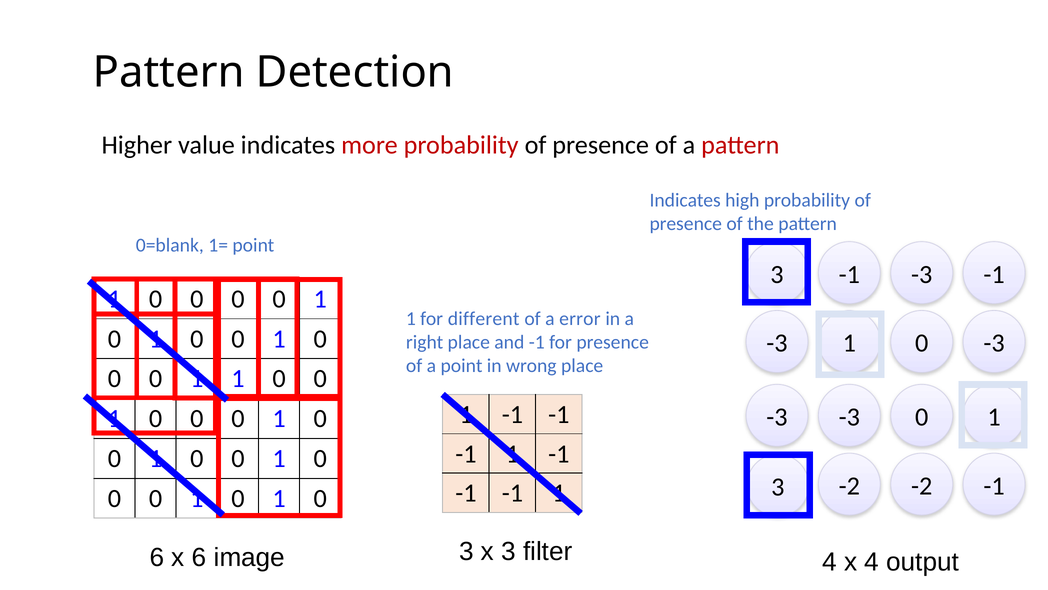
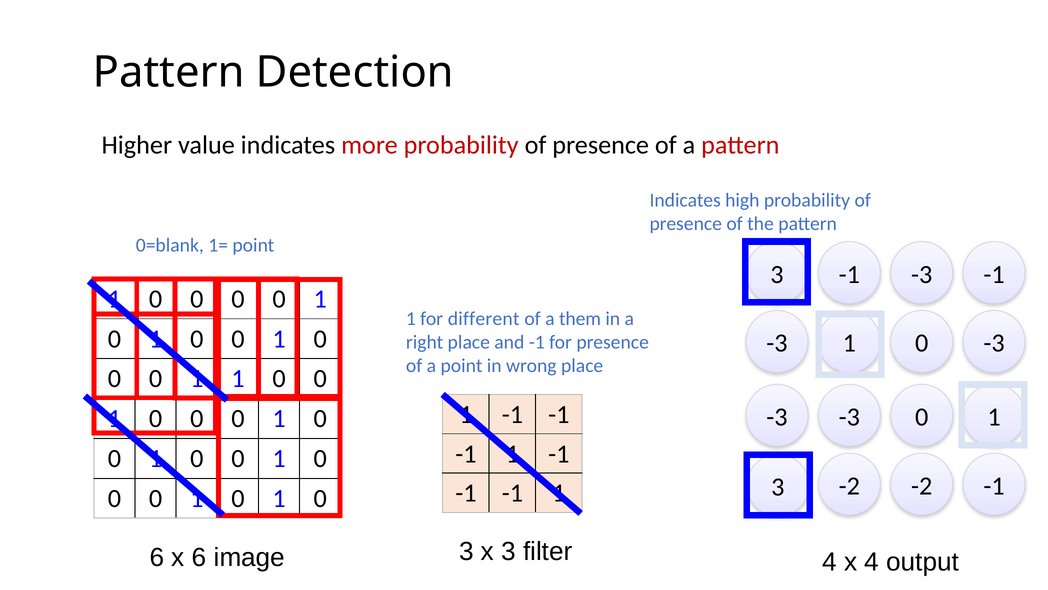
error: error -> them
